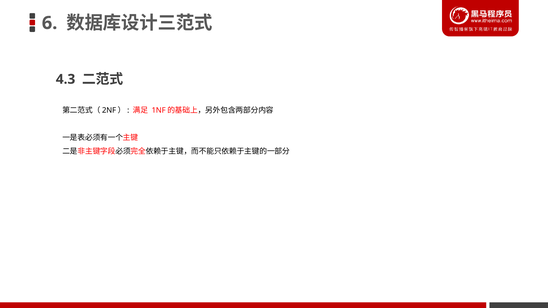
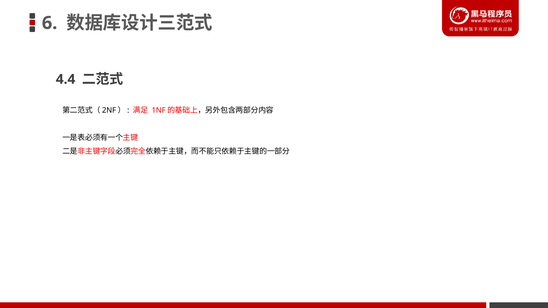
4.3: 4.3 -> 4.4
